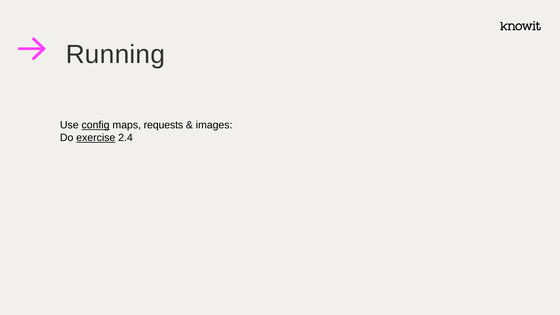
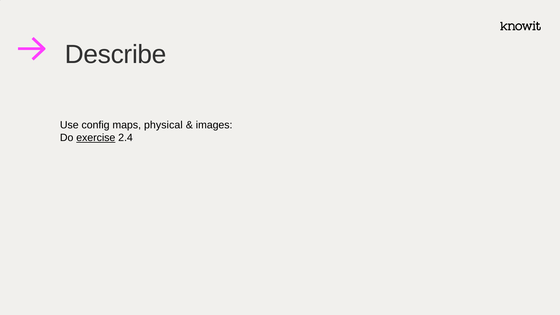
Running: Running -> Describe
config underline: present -> none
requests: requests -> physical
